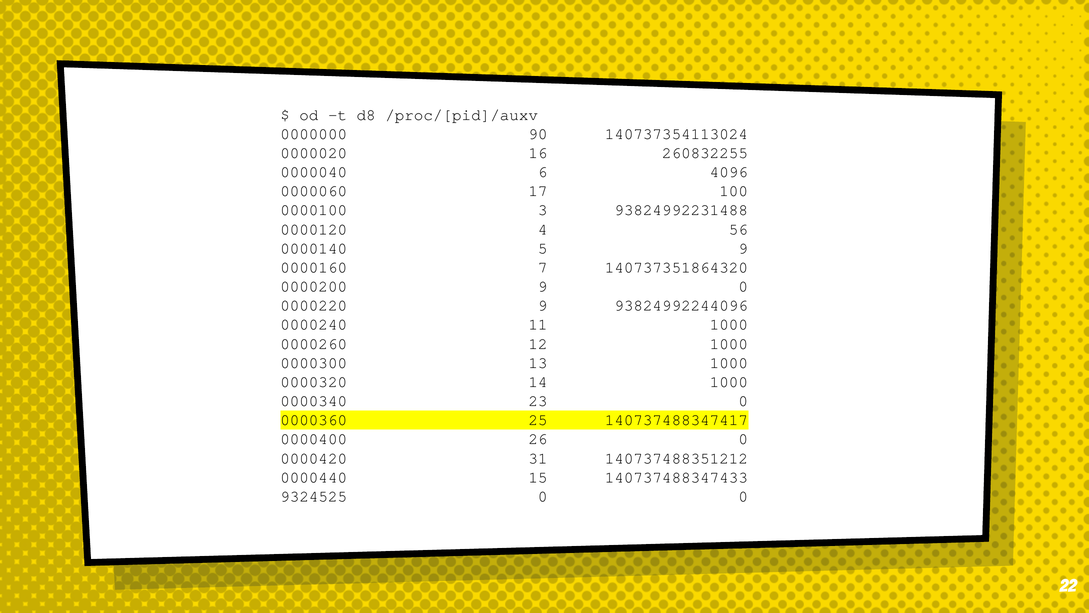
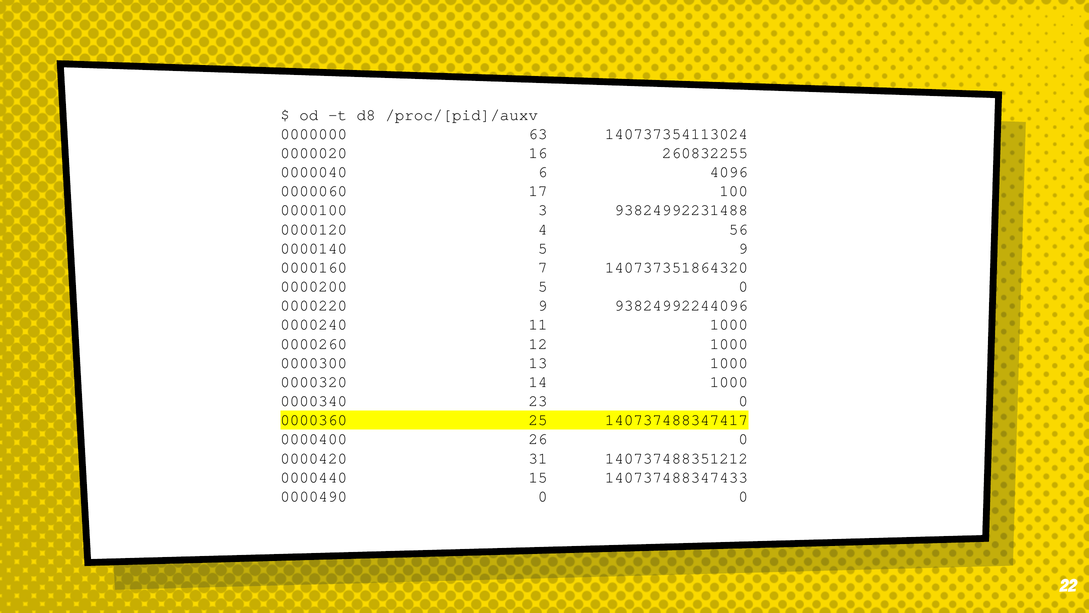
90: 90 -> 63
0000200 9: 9 -> 5
9324525: 9324525 -> 0000490
